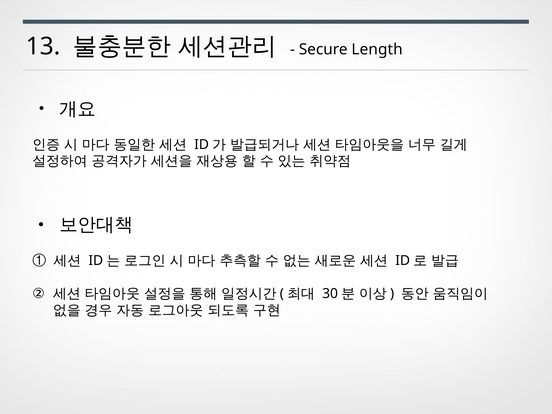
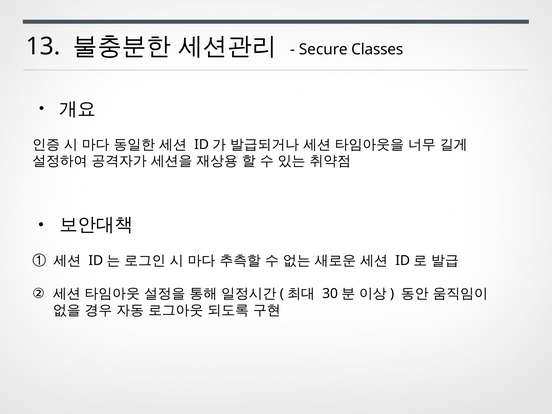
Length: Length -> Classes
